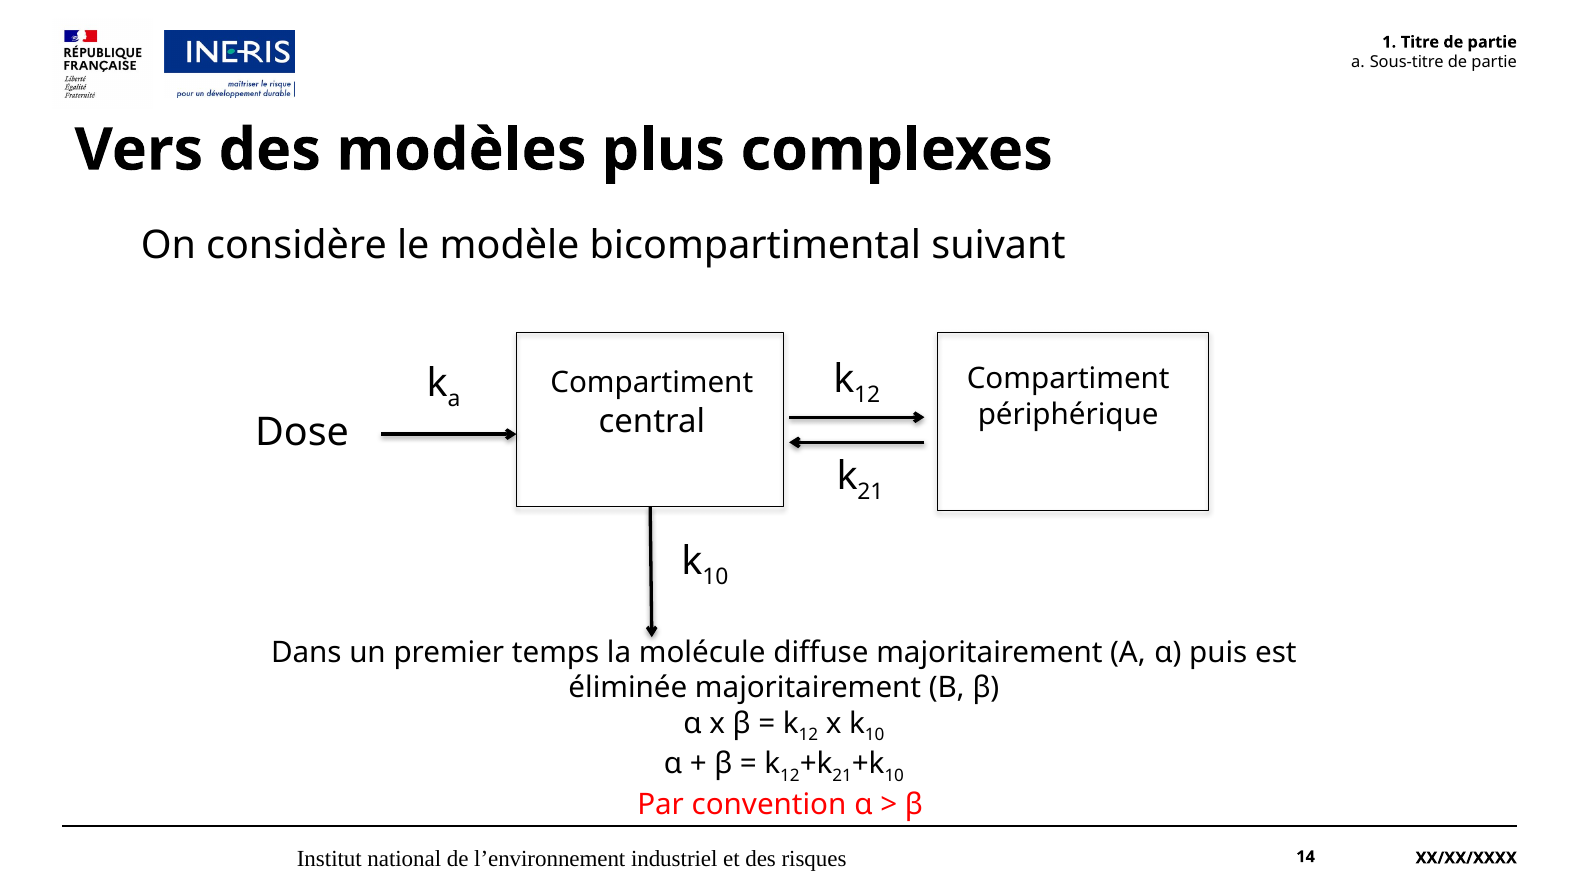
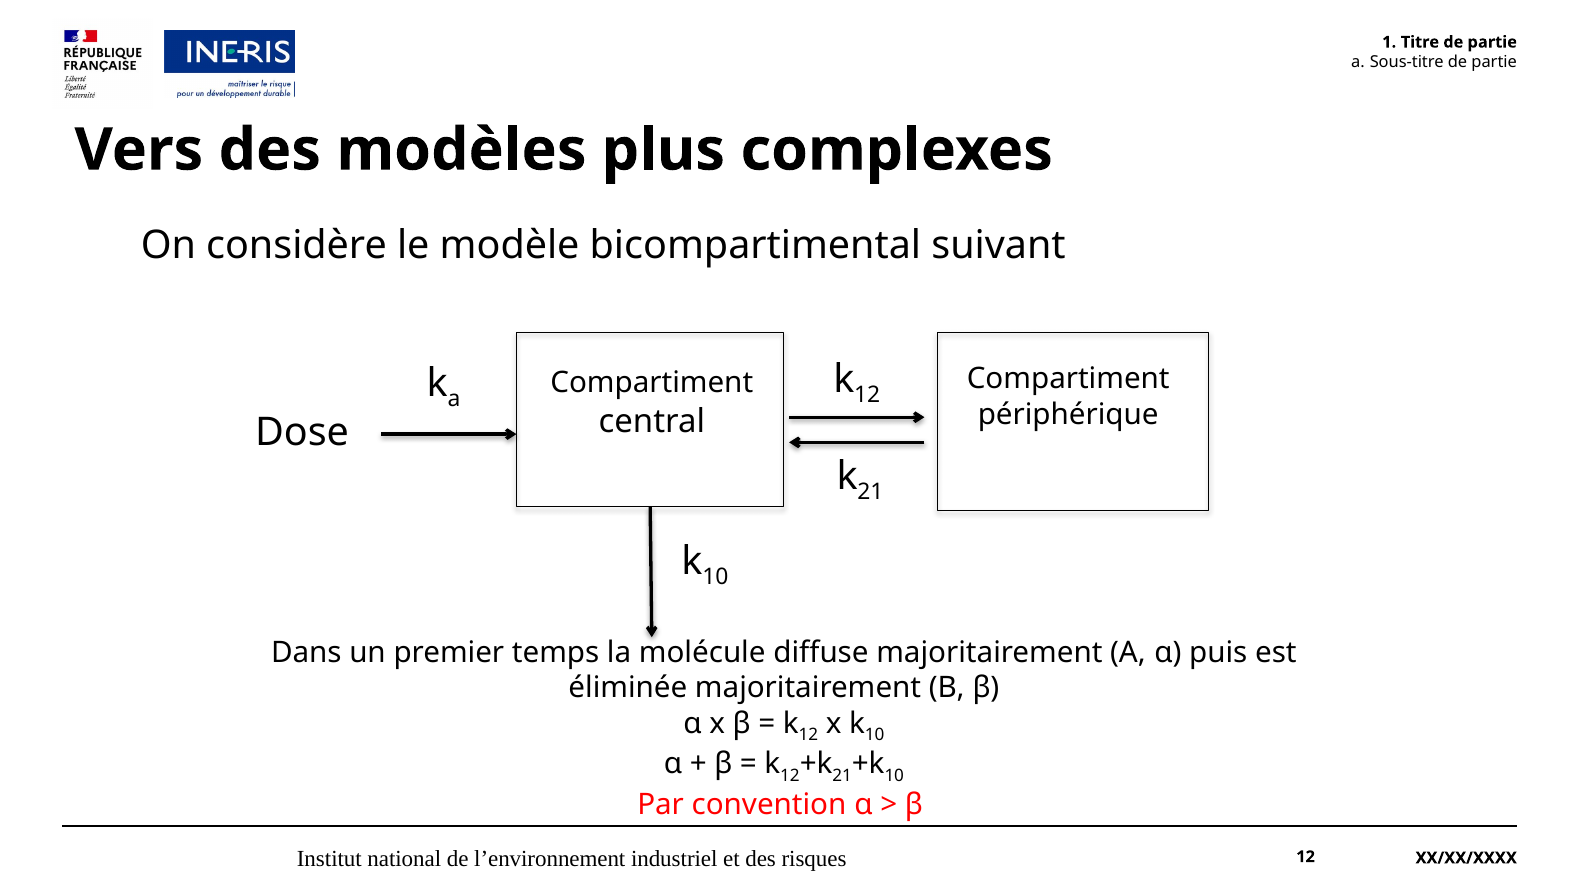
risques 14: 14 -> 12
